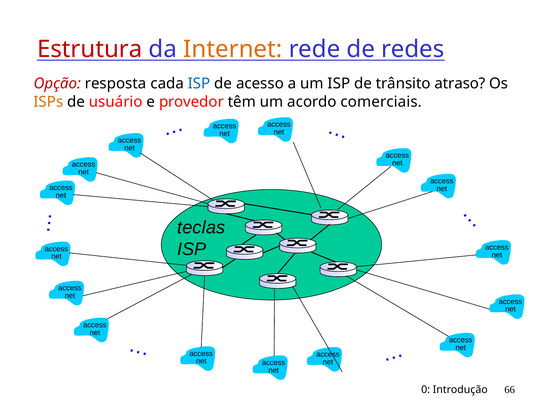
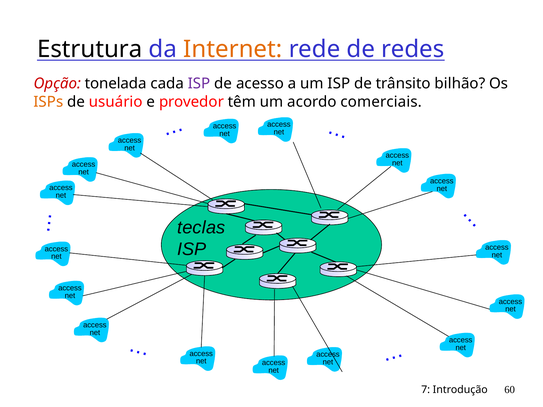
Estrutura colour: red -> black
resposta: resposta -> tonelada
ISP at (199, 84) colour: blue -> purple
atraso: atraso -> bilhão
0: 0 -> 7
66: 66 -> 60
